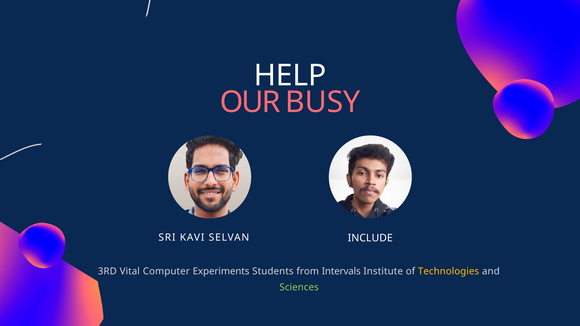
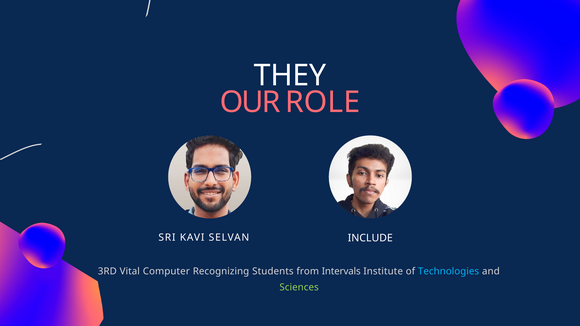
HELP: HELP -> THEY
BUSY: BUSY -> ROLE
Experiments: Experiments -> Recognizing
Technologies colour: yellow -> light blue
